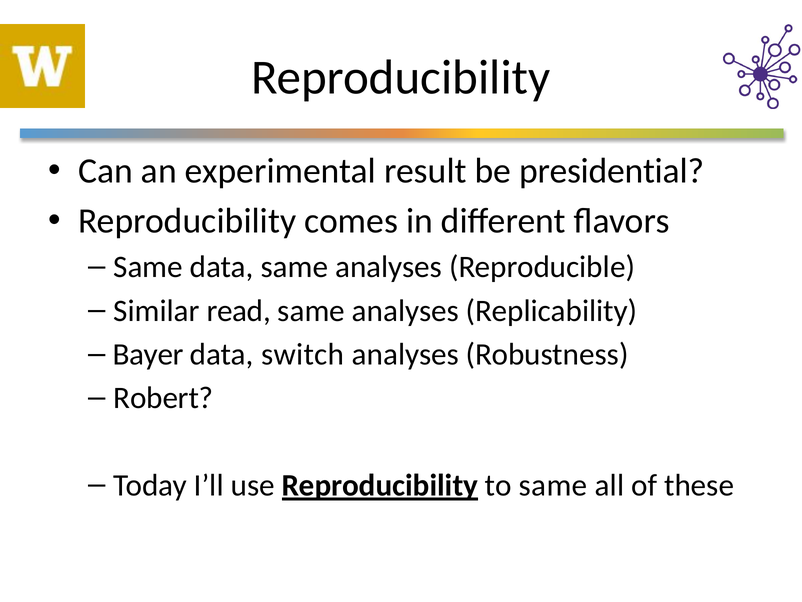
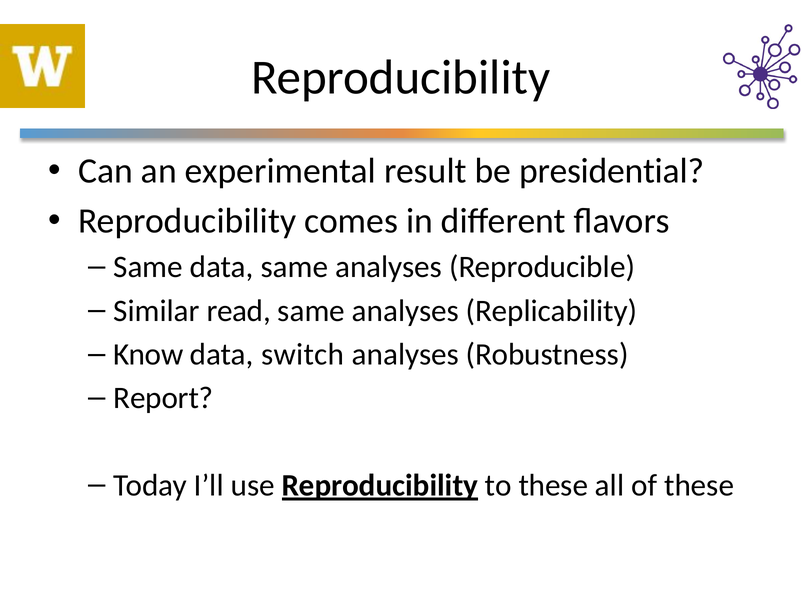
Bayer: Bayer -> Know
Robert: Robert -> Report
to same: same -> these
